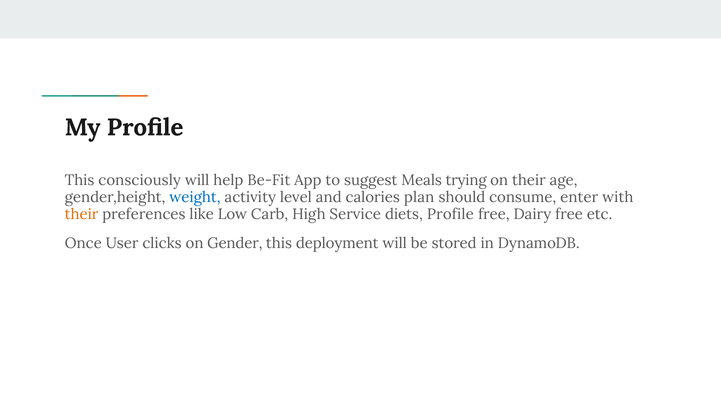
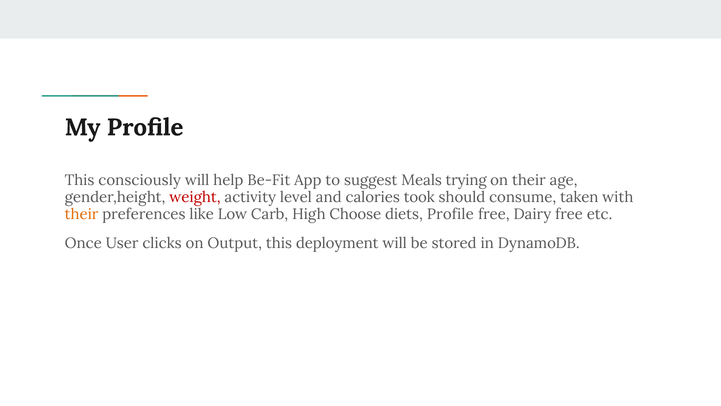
weight colour: blue -> red
plan: plan -> took
enter: enter -> taken
Service: Service -> Choose
Gender: Gender -> Output
